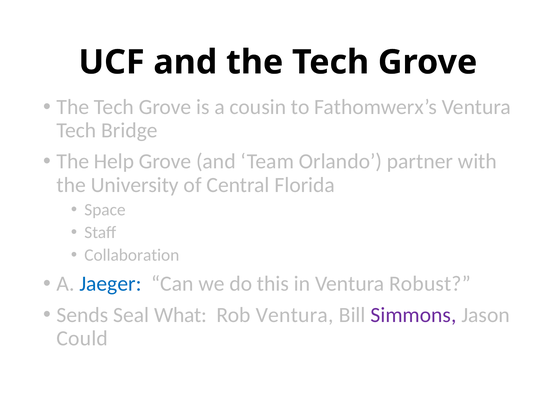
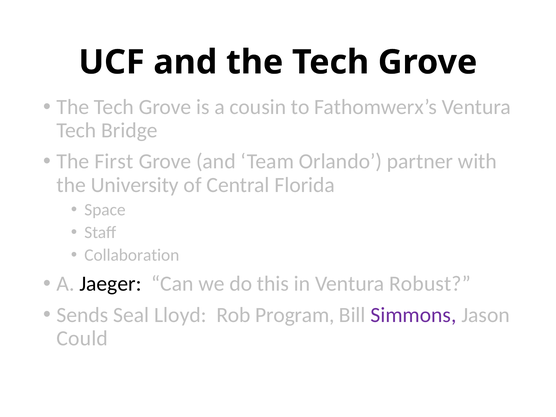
Help: Help -> First
Jaeger colour: blue -> black
What: What -> Lloyd
Rob Ventura: Ventura -> Program
